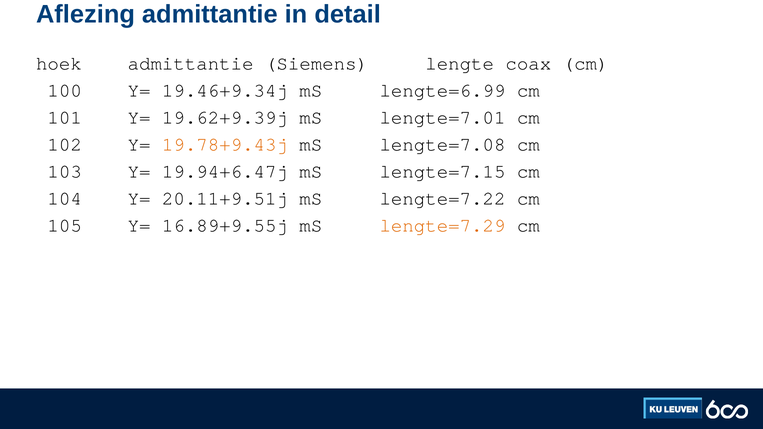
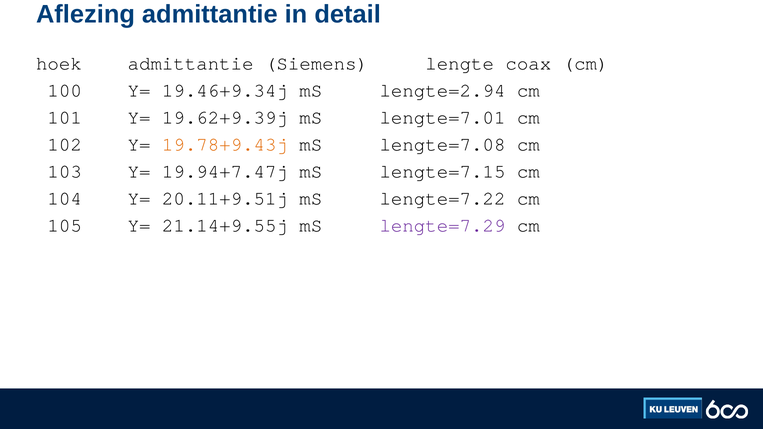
lengte=6.99: lengte=6.99 -> lengte=2.94
19.94+6.47j: 19.94+6.47j -> 19.94+7.47j
16.89+9.55j: 16.89+9.55j -> 21.14+9.55j
lengte=7.29 colour: orange -> purple
